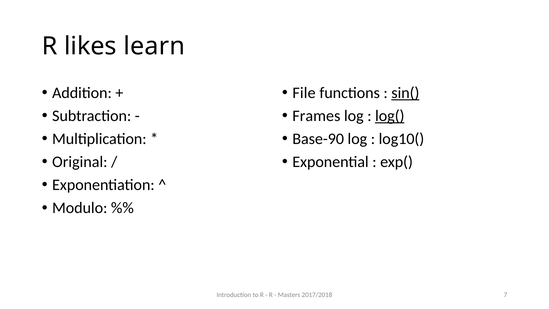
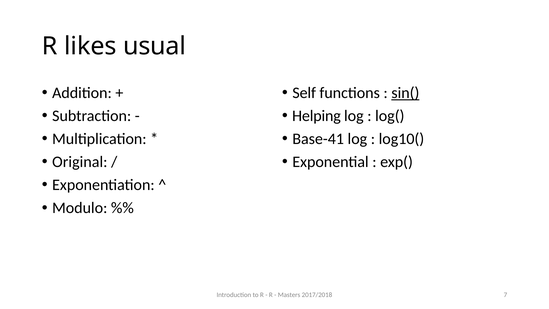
learn: learn -> usual
File: File -> Self
Frames: Frames -> Helping
log( underline: present -> none
Base-90: Base-90 -> Base-41
